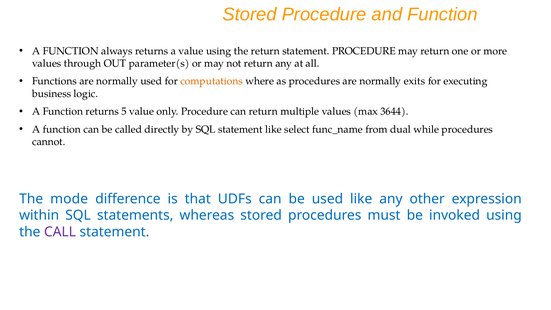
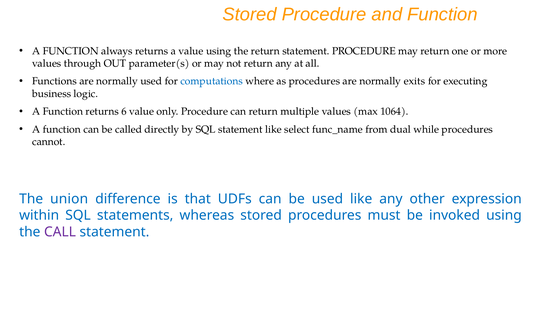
computations colour: orange -> blue
5: 5 -> 6
3644: 3644 -> 1064
mode: mode -> union
